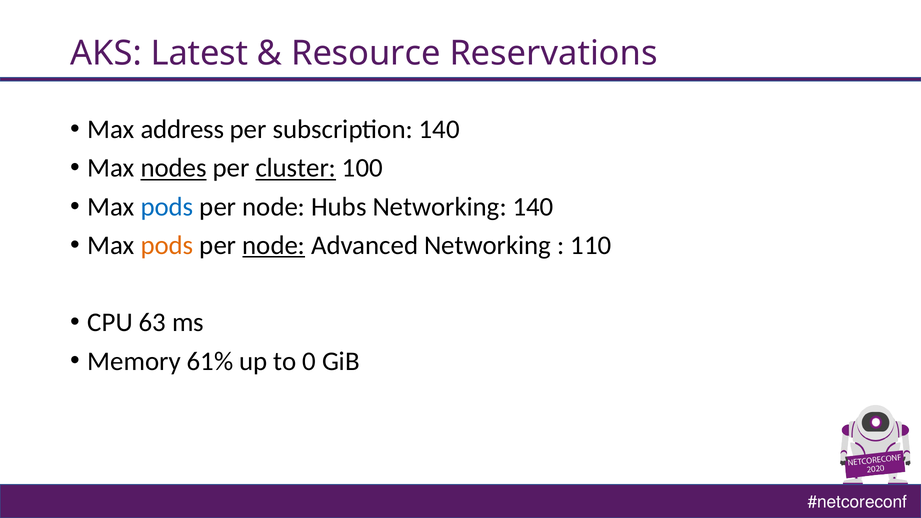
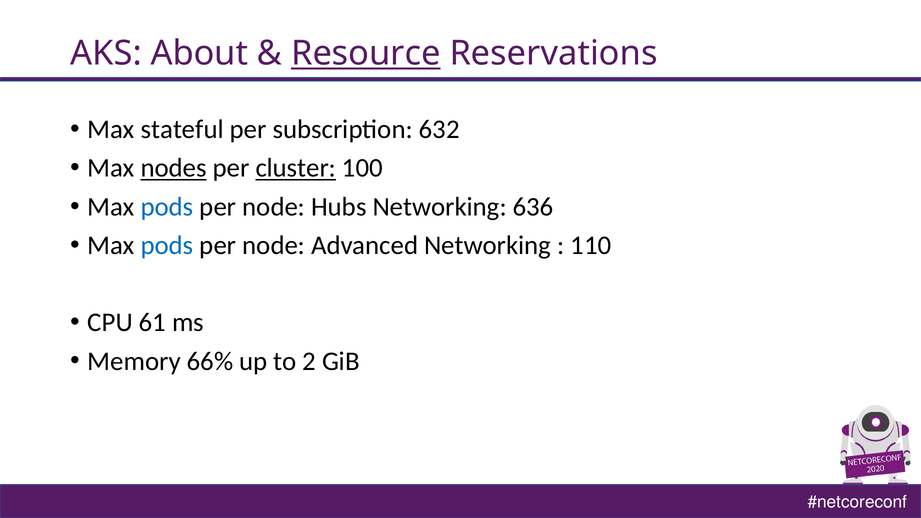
Latest: Latest -> About
Resource underline: none -> present
address: address -> stateful
subscription 140: 140 -> 632
Networking 140: 140 -> 636
pods at (167, 245) colour: orange -> blue
node at (274, 245) underline: present -> none
63: 63 -> 61
61%: 61% -> 66%
0: 0 -> 2
